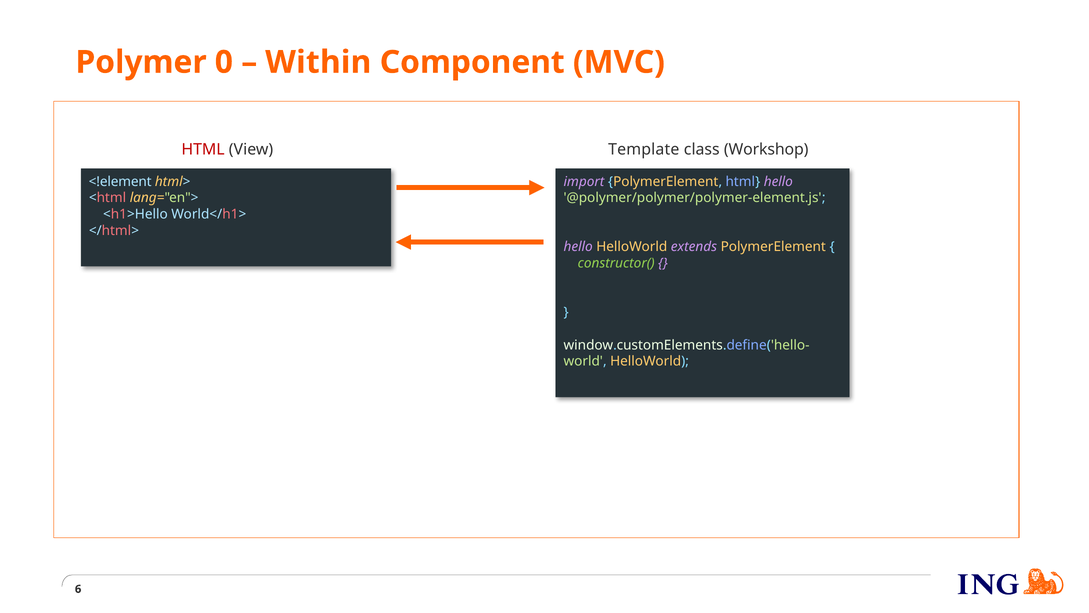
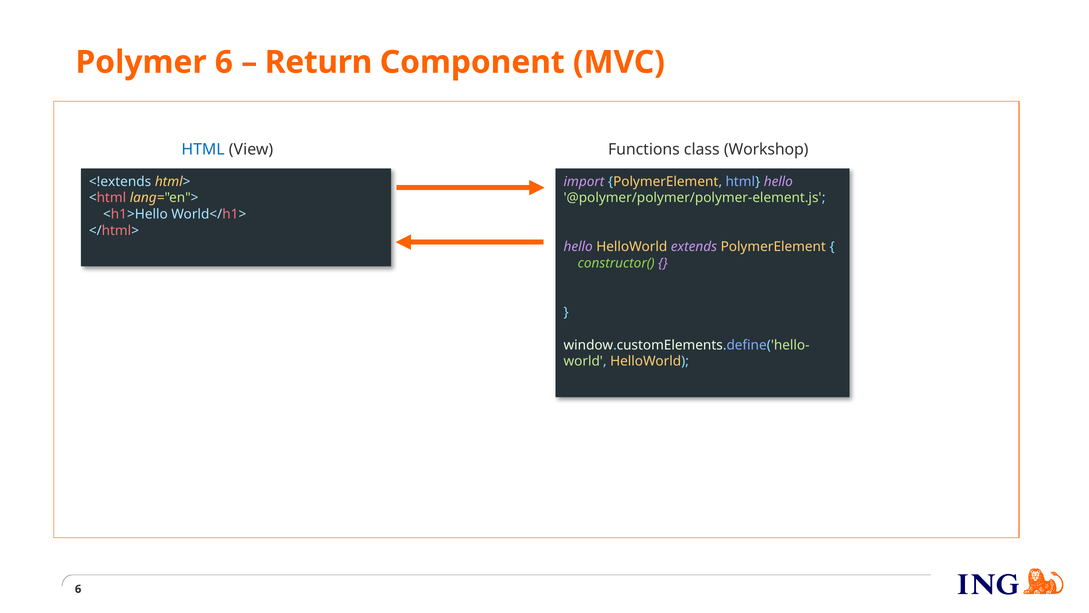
Polymer 0: 0 -> 6
Within: Within -> Return
HTML at (203, 149) colour: red -> blue
Template: Template -> Functions
<!element: <!element -> <!extends
